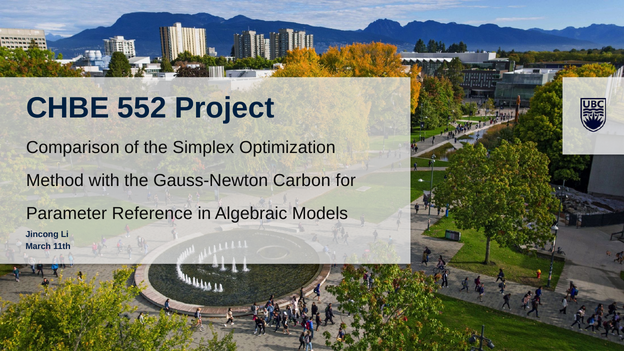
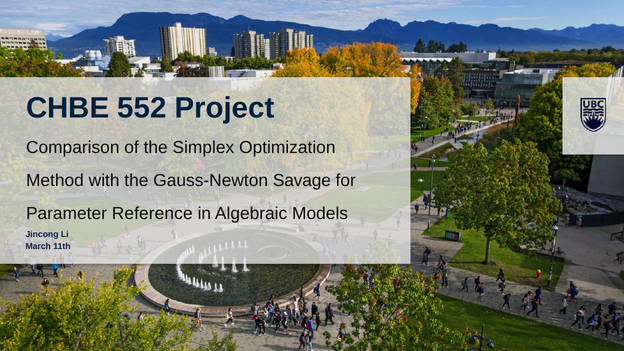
Carbon: Carbon -> Savage
